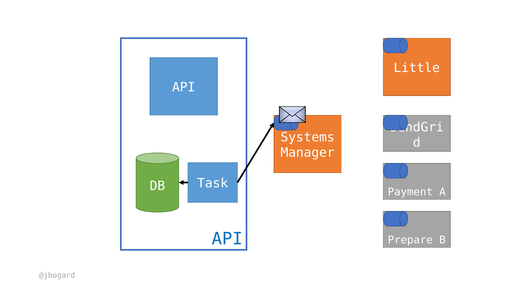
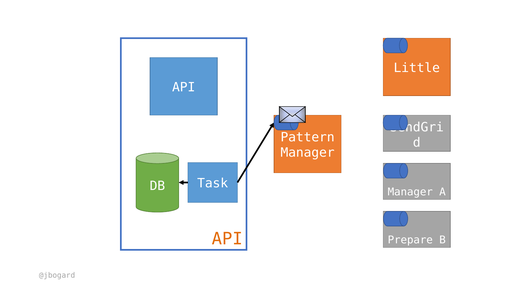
Systems: Systems -> Pattern
Payment at (410, 192): Payment -> Manager
API at (227, 239) colour: blue -> orange
